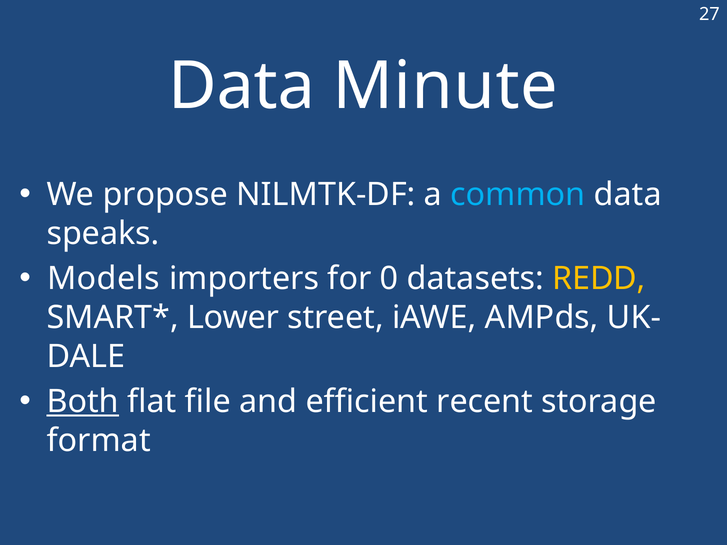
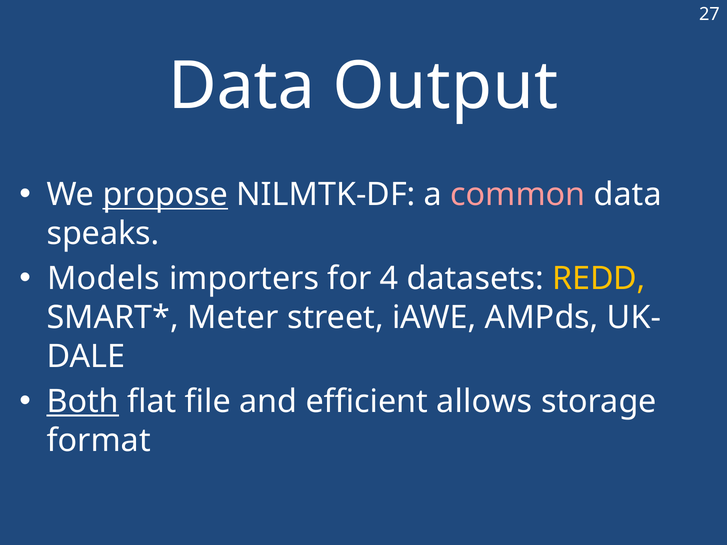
Minute: Minute -> Output
propose underline: none -> present
common colour: light blue -> pink
0: 0 -> 4
Lower: Lower -> Meter
recent: recent -> allows
